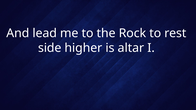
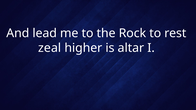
side: side -> zeal
